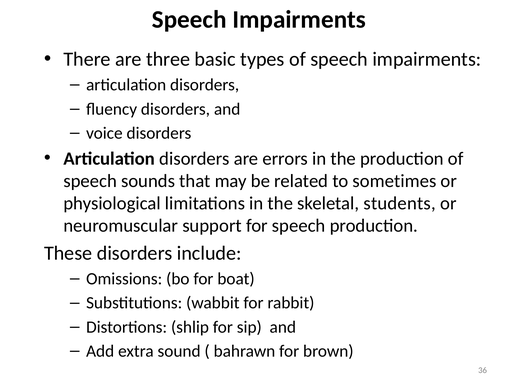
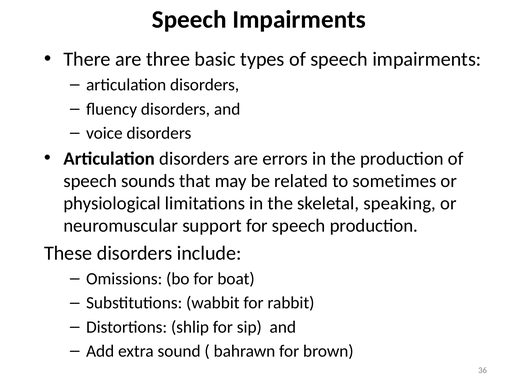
students: students -> speaking
